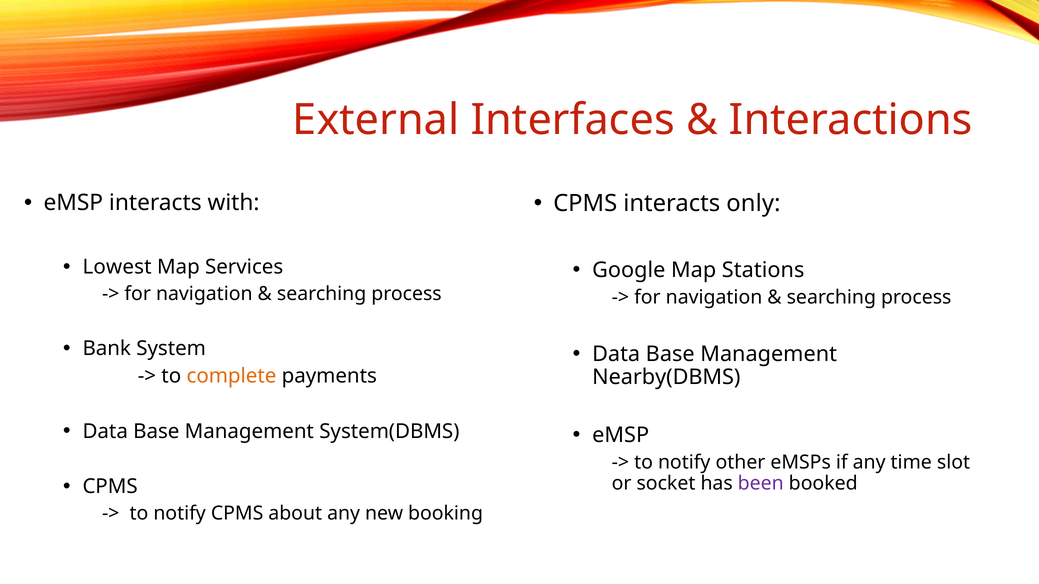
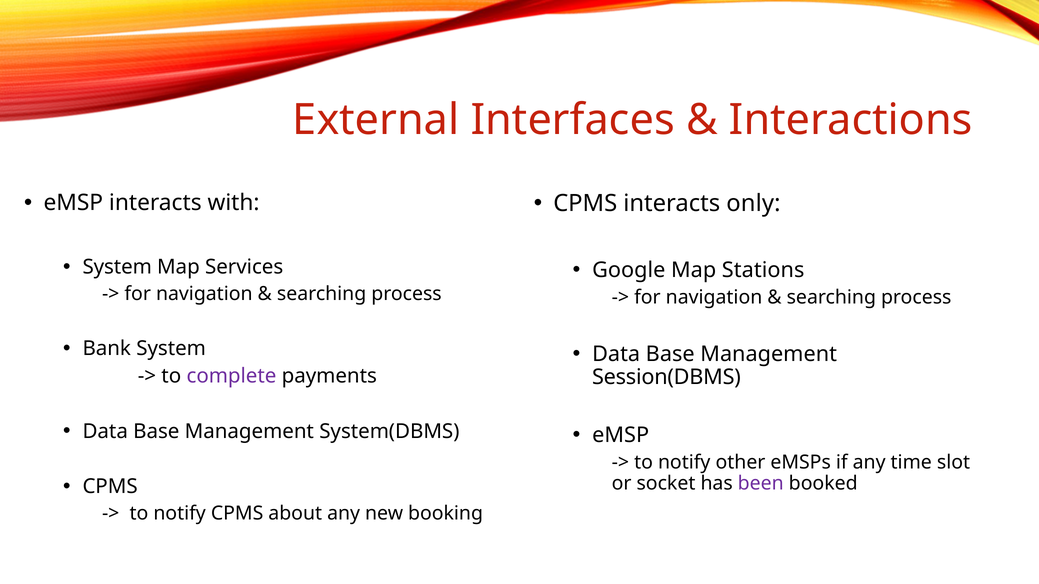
Lowest at (117, 267): Lowest -> System
complete colour: orange -> purple
Nearby(DBMS: Nearby(DBMS -> Session(DBMS
